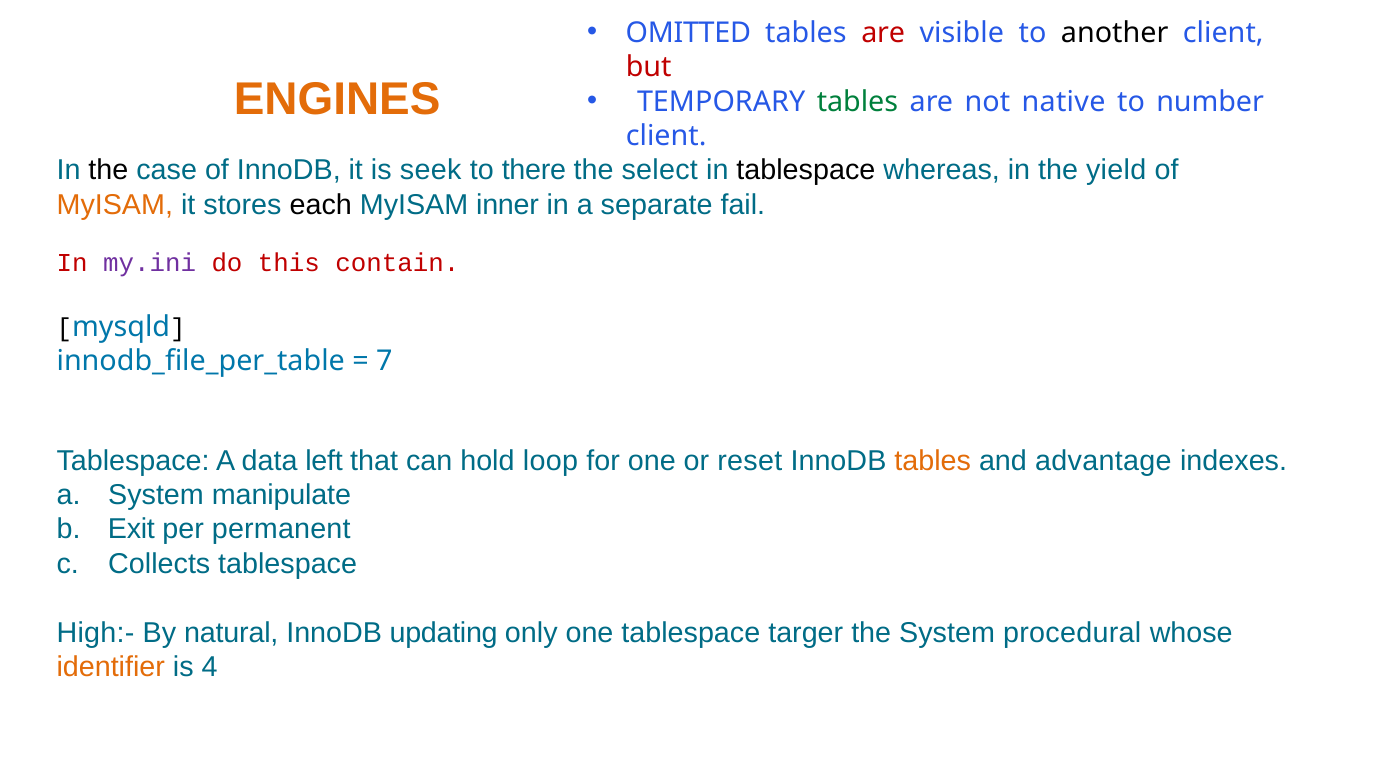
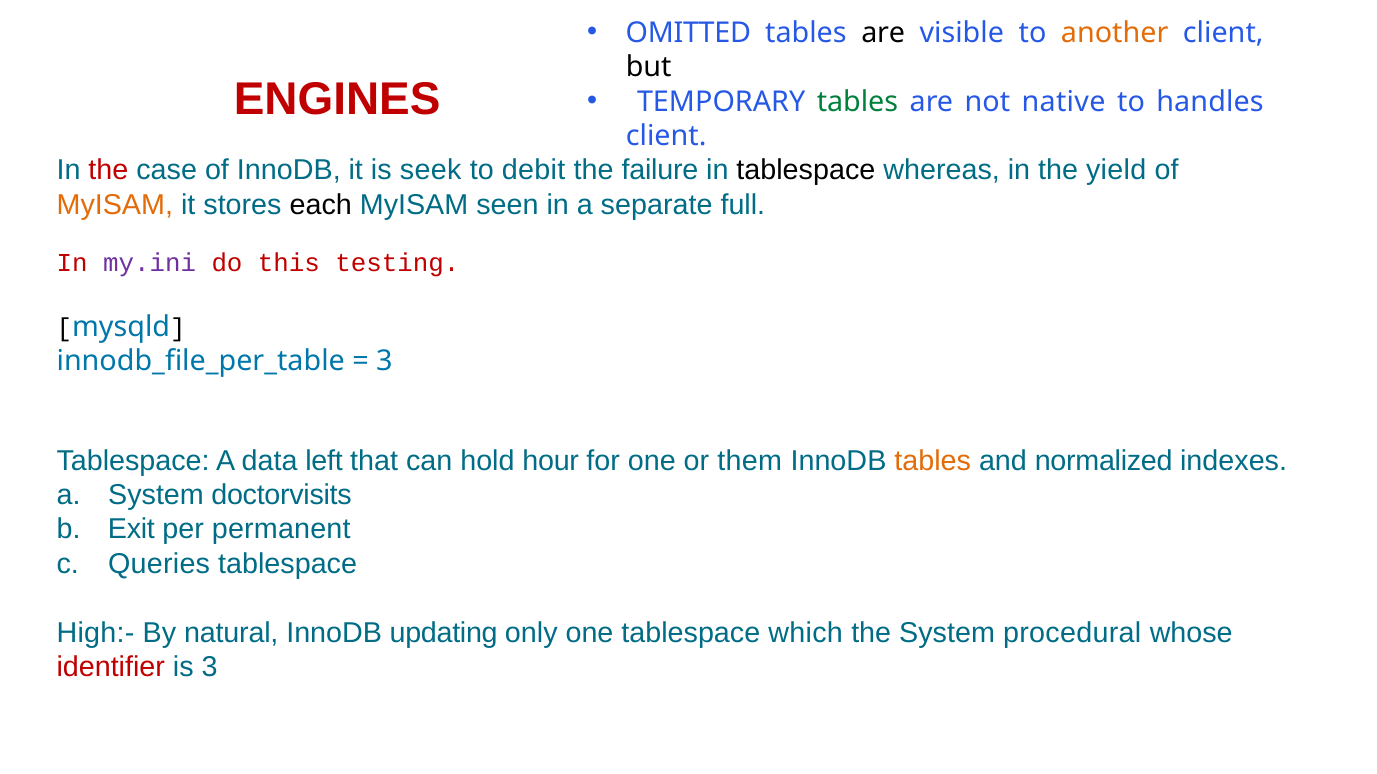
are at (883, 33) colour: red -> black
another colour: black -> orange
but colour: red -> black
ENGINES colour: orange -> red
number: number -> handles
the at (108, 171) colour: black -> red
there: there -> debit
select: select -> failure
inner: inner -> seen
fail: fail -> full
contain: contain -> testing
7 at (384, 362): 7 -> 3
loop: loop -> hour
reset: reset -> them
advantage: advantage -> normalized
manipulate: manipulate -> doctorvisits
Collects: Collects -> Queries
targer: targer -> which
identifier colour: orange -> red
is 4: 4 -> 3
